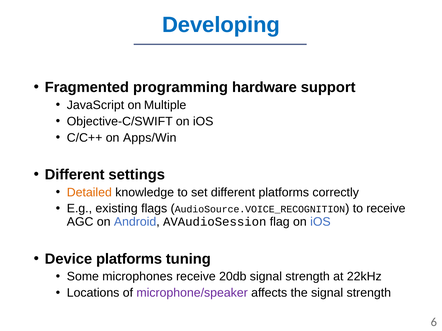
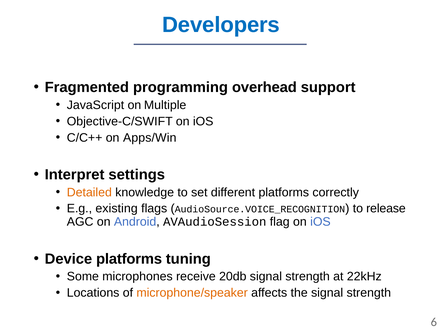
Developing: Developing -> Developers
hardware: hardware -> overhead
Different at (75, 175): Different -> Interpret
to receive: receive -> release
microphone/speaker colour: purple -> orange
